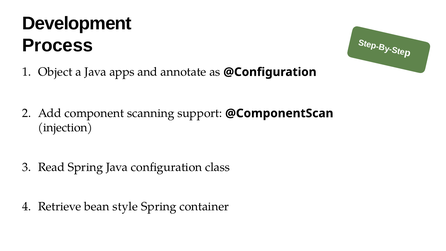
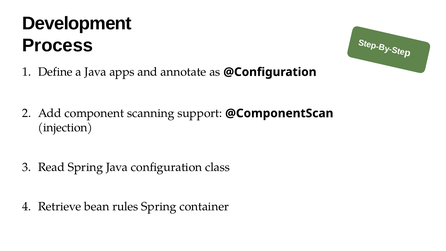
Object: Object -> Define
style: style -> rules
